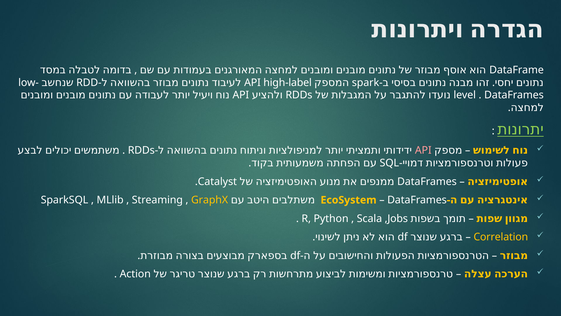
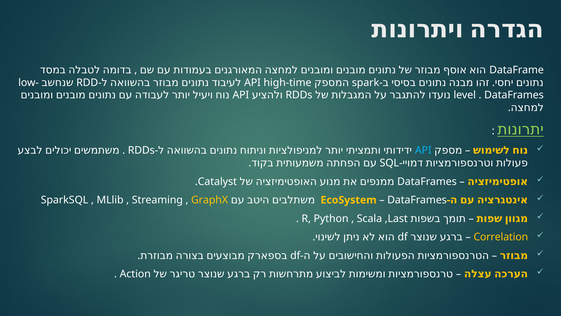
high-label: high-label -> high-time
API at (423, 150) colour: pink -> light blue
,Jobs: ,Jobs -> ,Last
